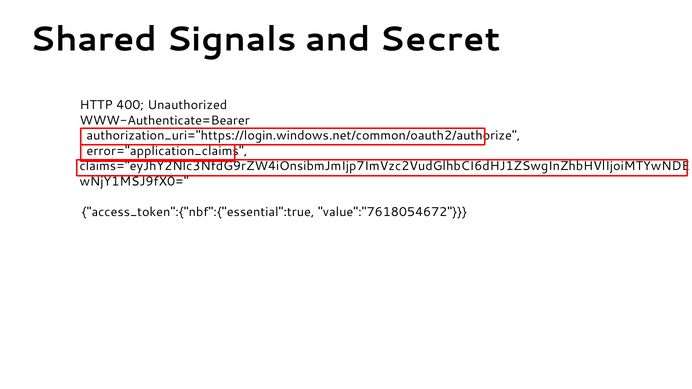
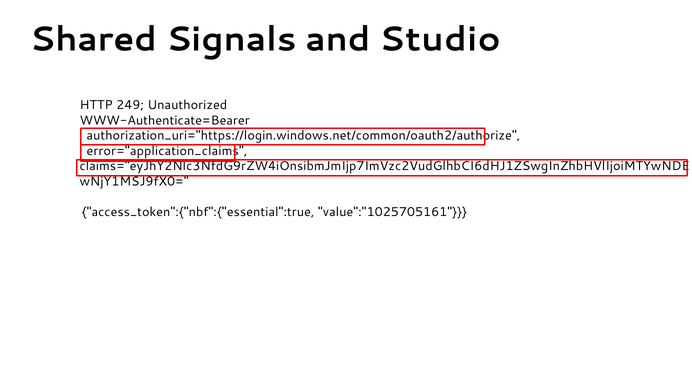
Secret: Secret -> Studio
400: 400 -> 249
value":"7618054672: value":"7618054672 -> value":"1025705161
